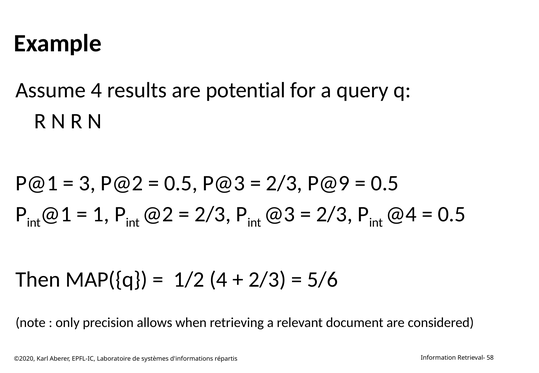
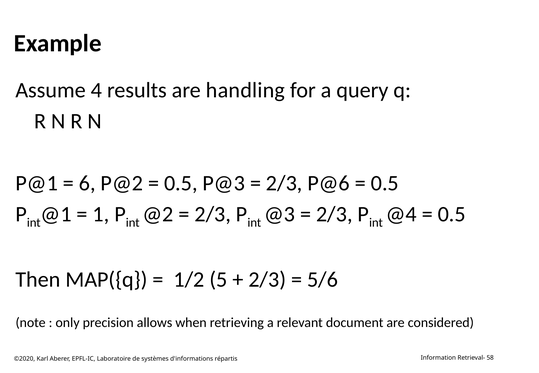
potential: potential -> handling
3: 3 -> 6
P@9: P@9 -> P@6
1/2 4: 4 -> 5
